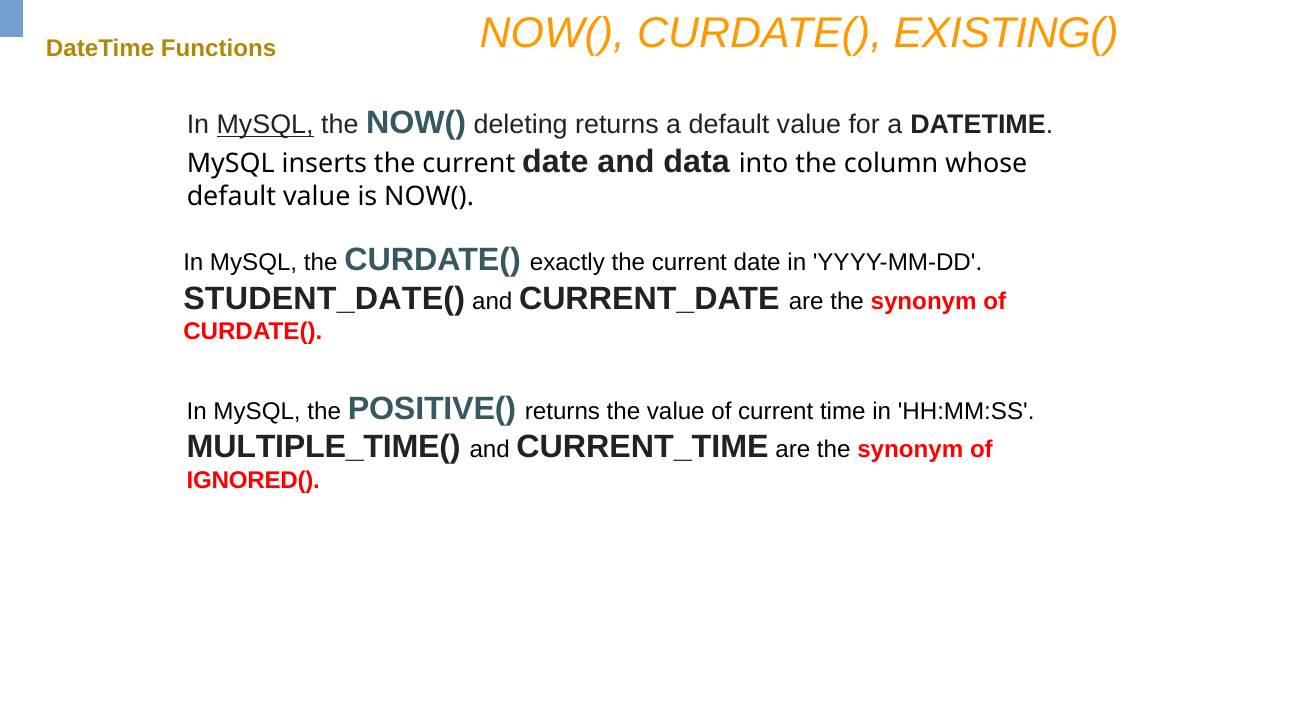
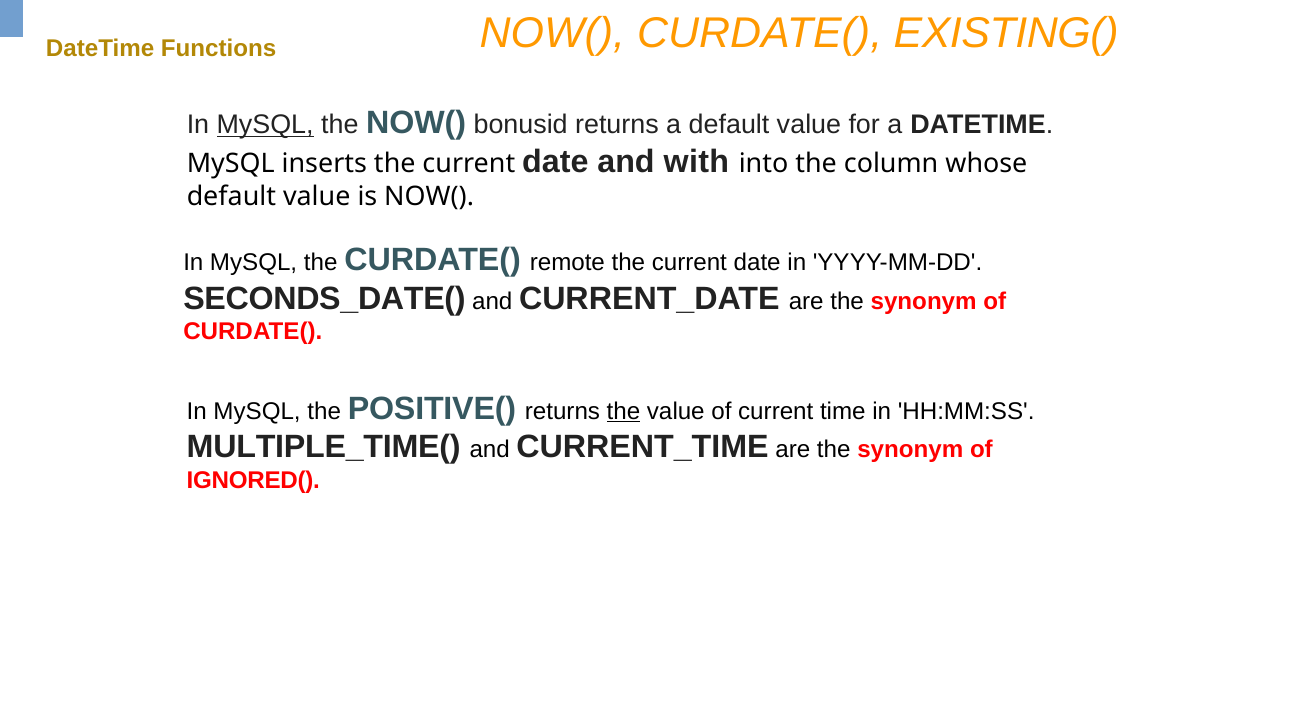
deleting: deleting -> bonusid
data: data -> with
exactly: exactly -> remote
STUDENT_DATE(: STUDENT_DATE( -> SECONDS_DATE(
the at (623, 411) underline: none -> present
